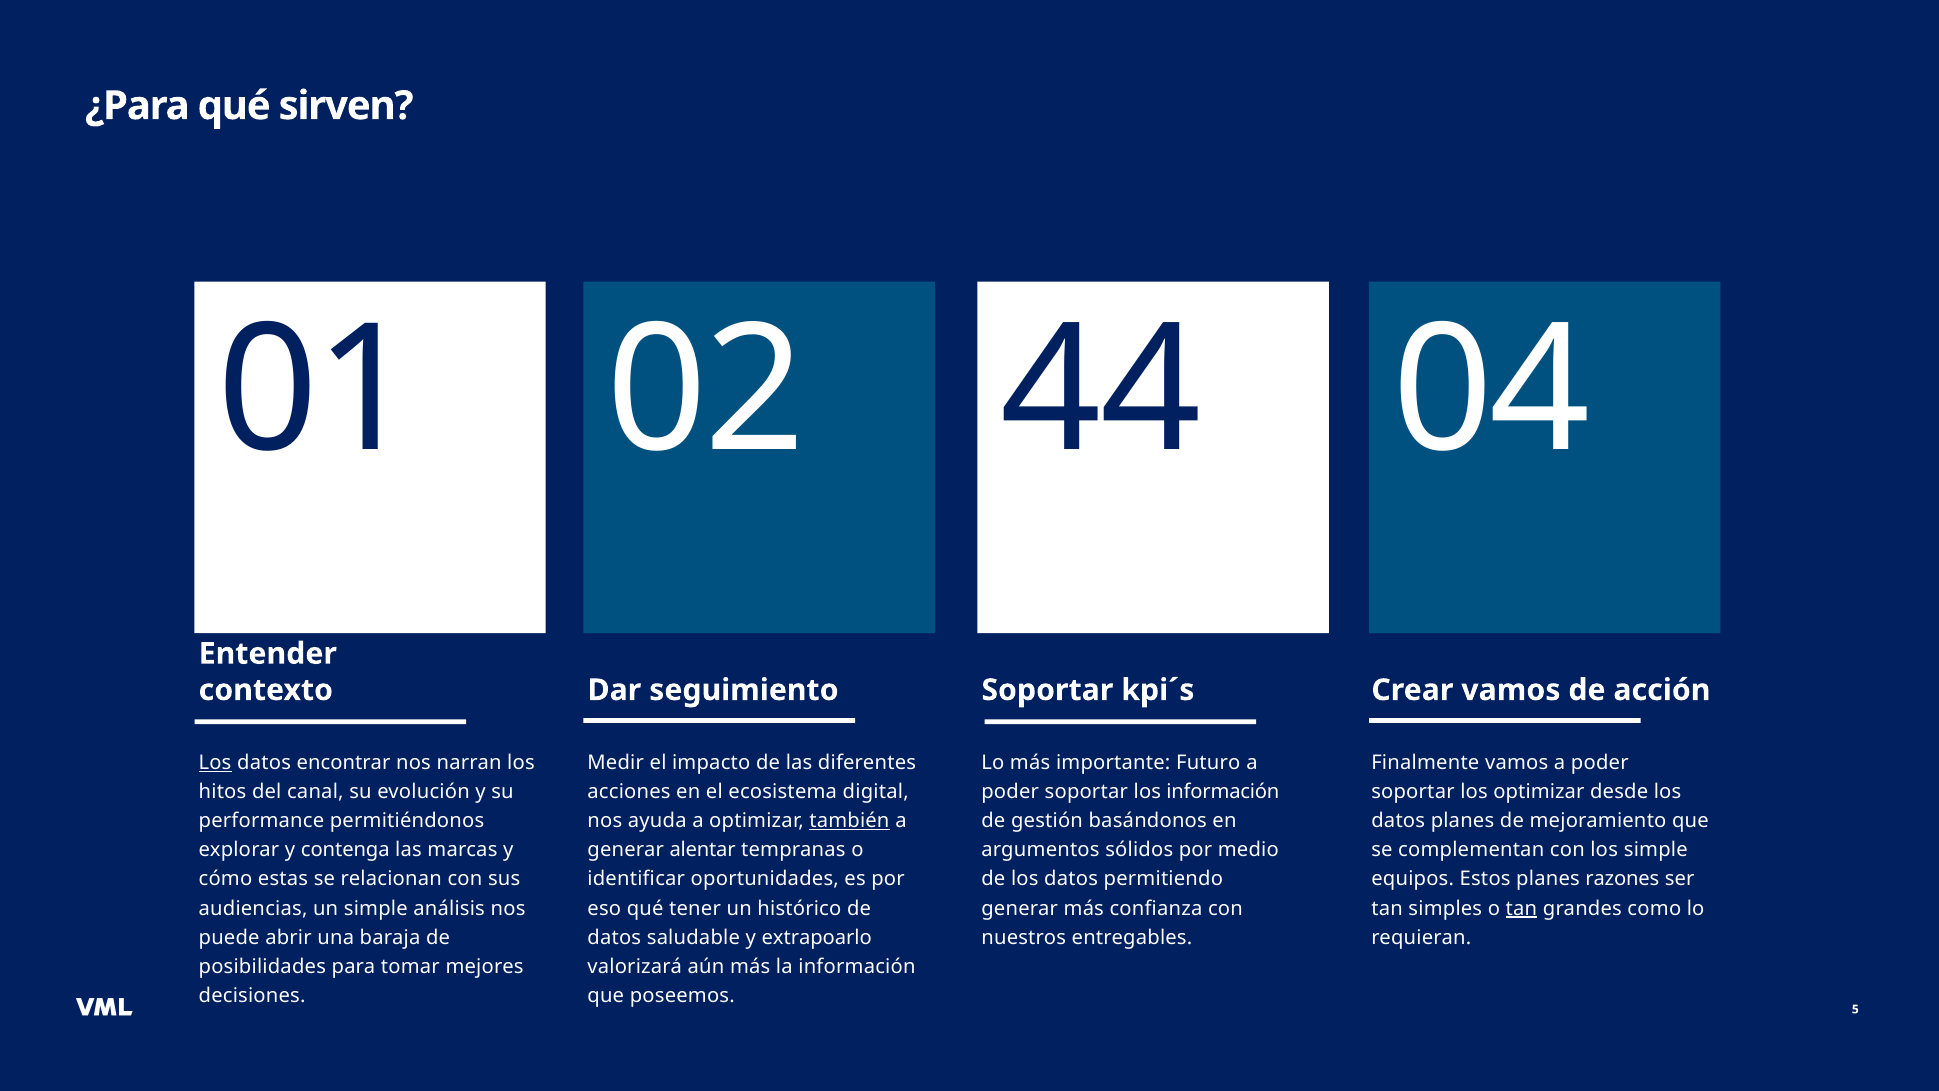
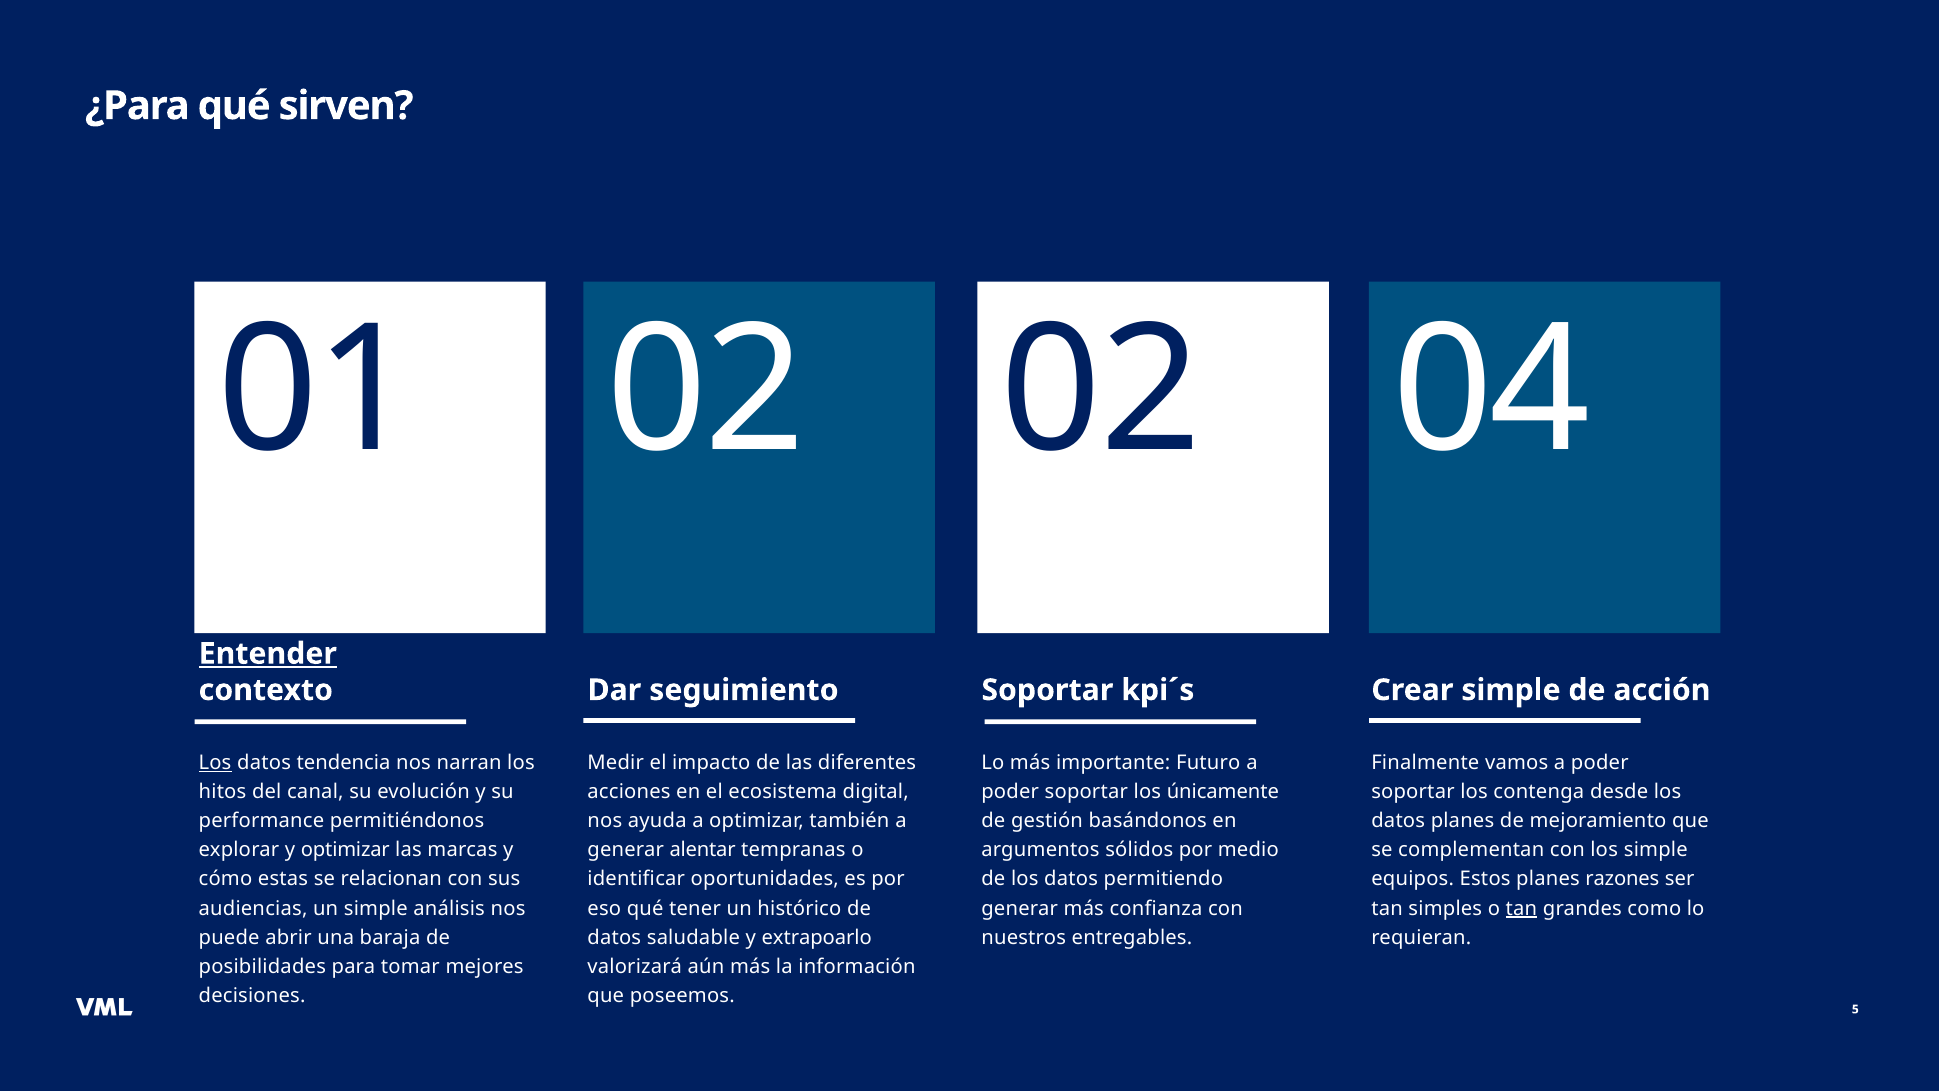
02 44: 44 -> 02
Entender underline: none -> present
Crear vamos: vamos -> simple
encontrar: encontrar -> tendencia
los información: información -> únicamente
los optimizar: optimizar -> contenga
también underline: present -> none
y contenga: contenga -> optimizar
